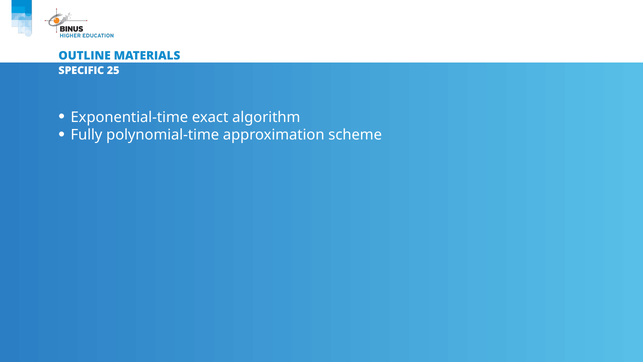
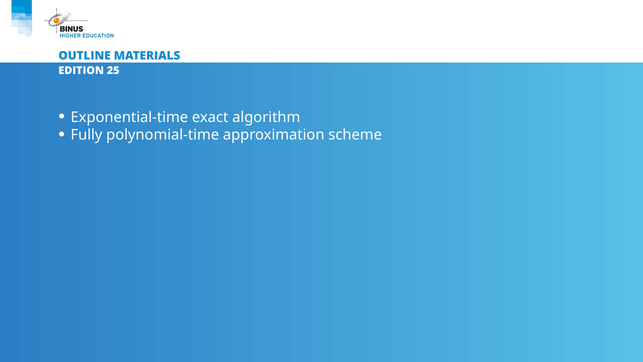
SPECIFIC: SPECIFIC -> EDITION
